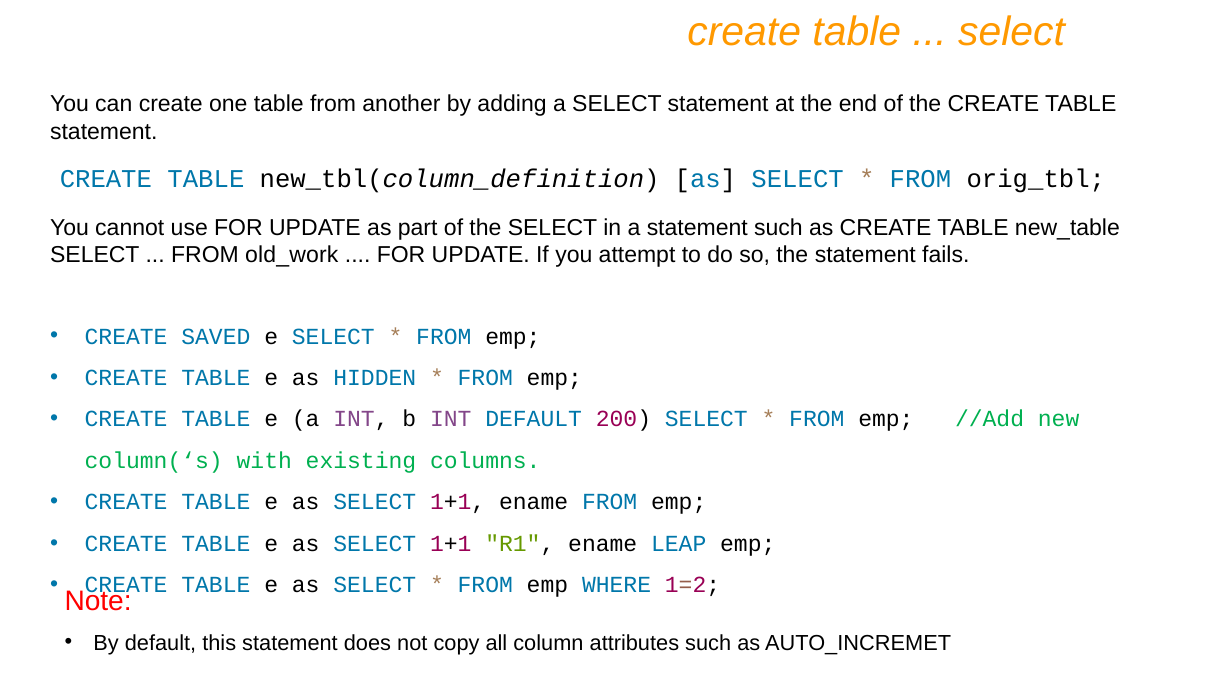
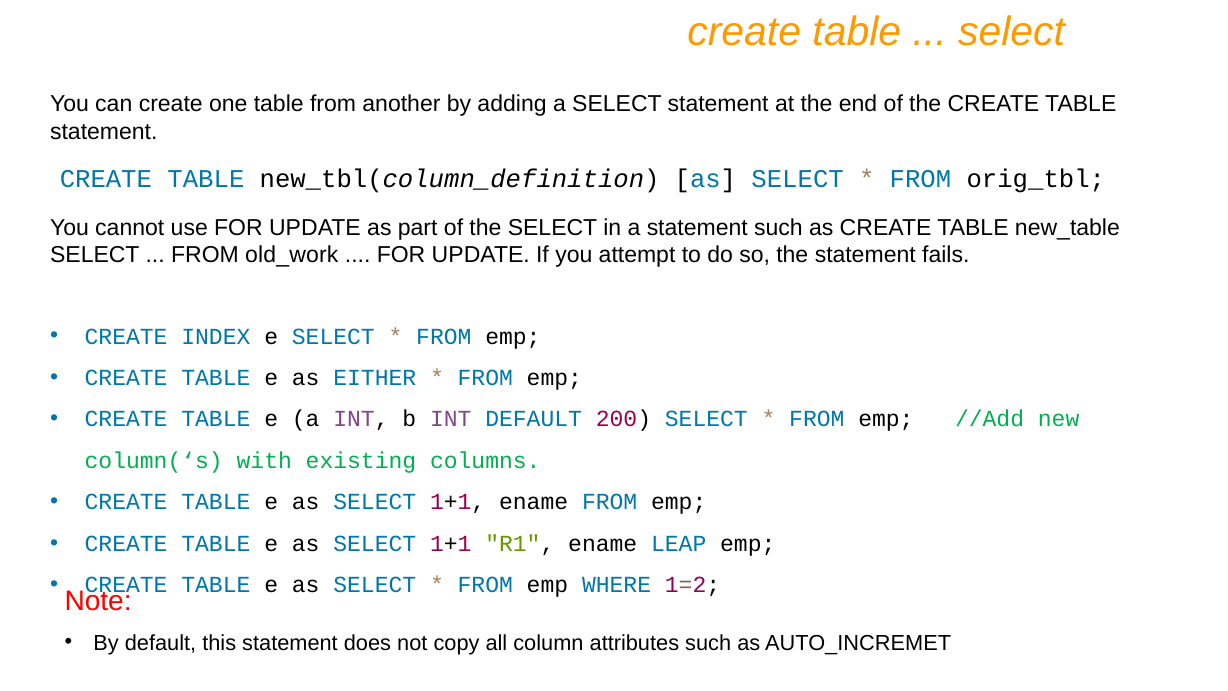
SAVED: SAVED -> INDEX
HIDDEN: HIDDEN -> EITHER
